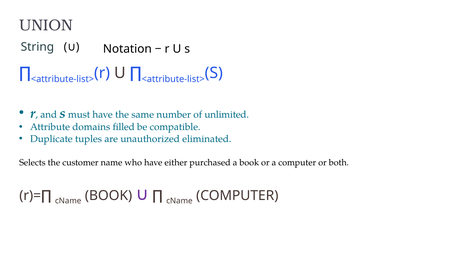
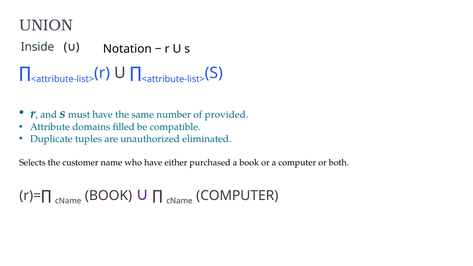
String: String -> Inside
unlimited: unlimited -> provided
